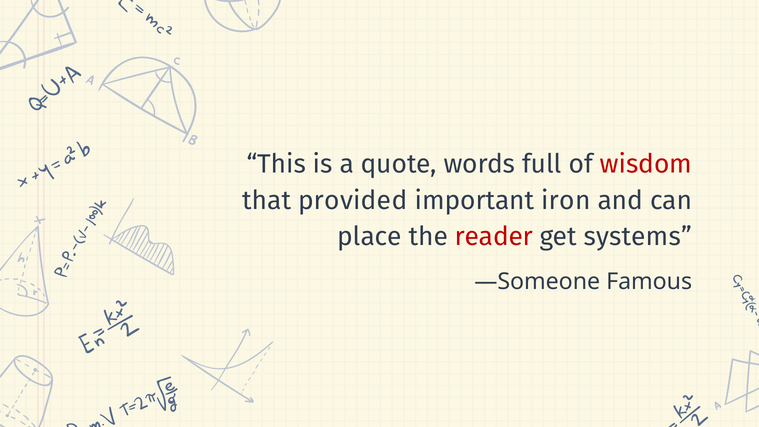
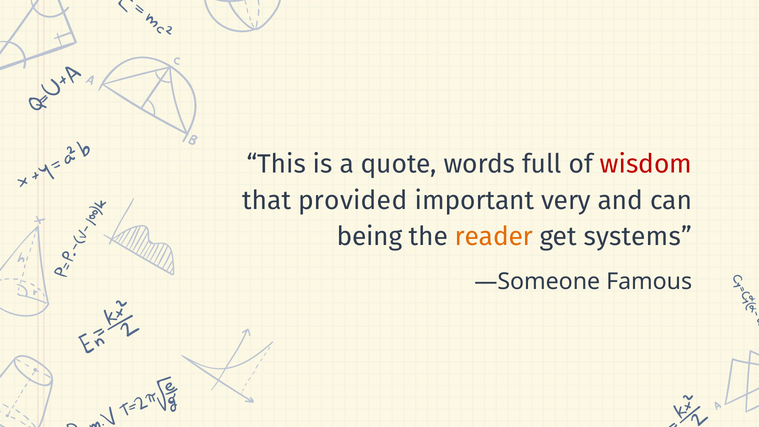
iron: iron -> very
place: place -> being
reader colour: red -> orange
